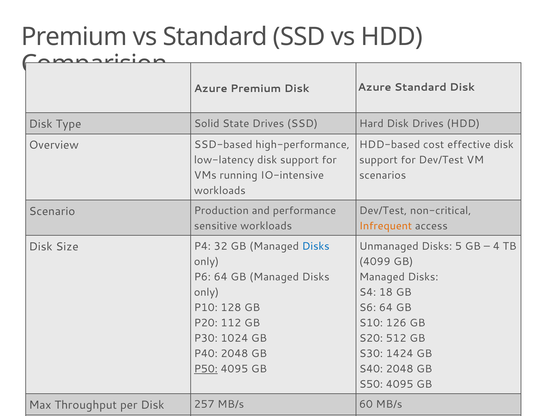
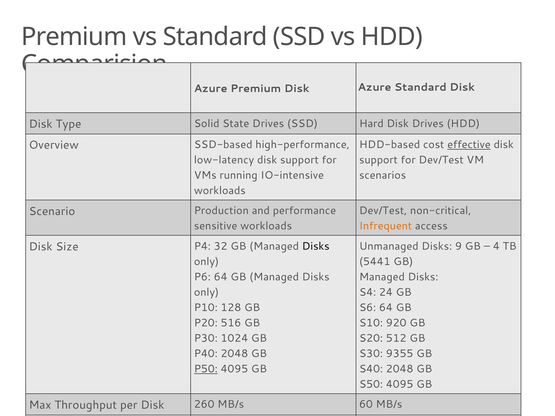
effective underline: none -> present
5: 5 -> 9
Disks at (316, 246) colour: blue -> black
4099: 4099 -> 5441
18: 18 -> 24
112: 112 -> 516
126: 126 -> 920
1424: 1424 -> 9355
257: 257 -> 260
